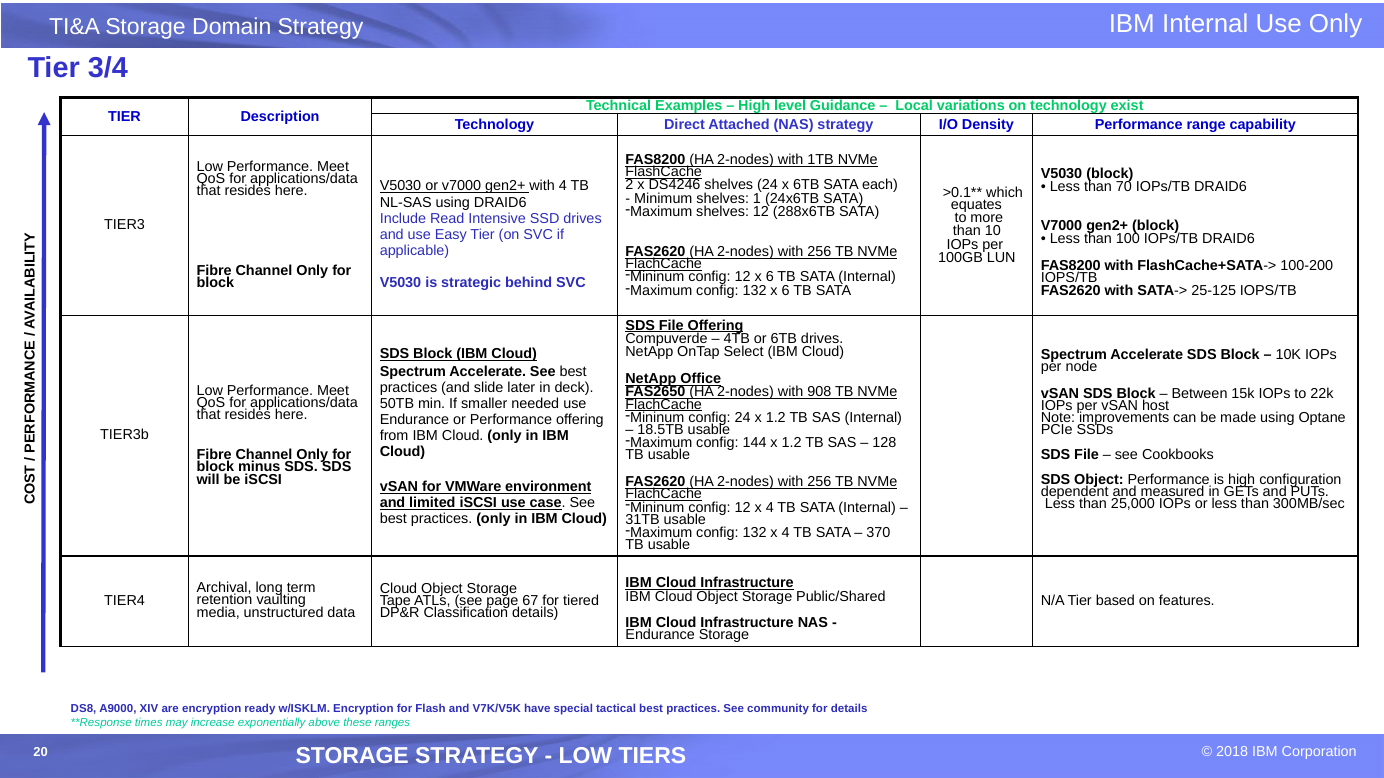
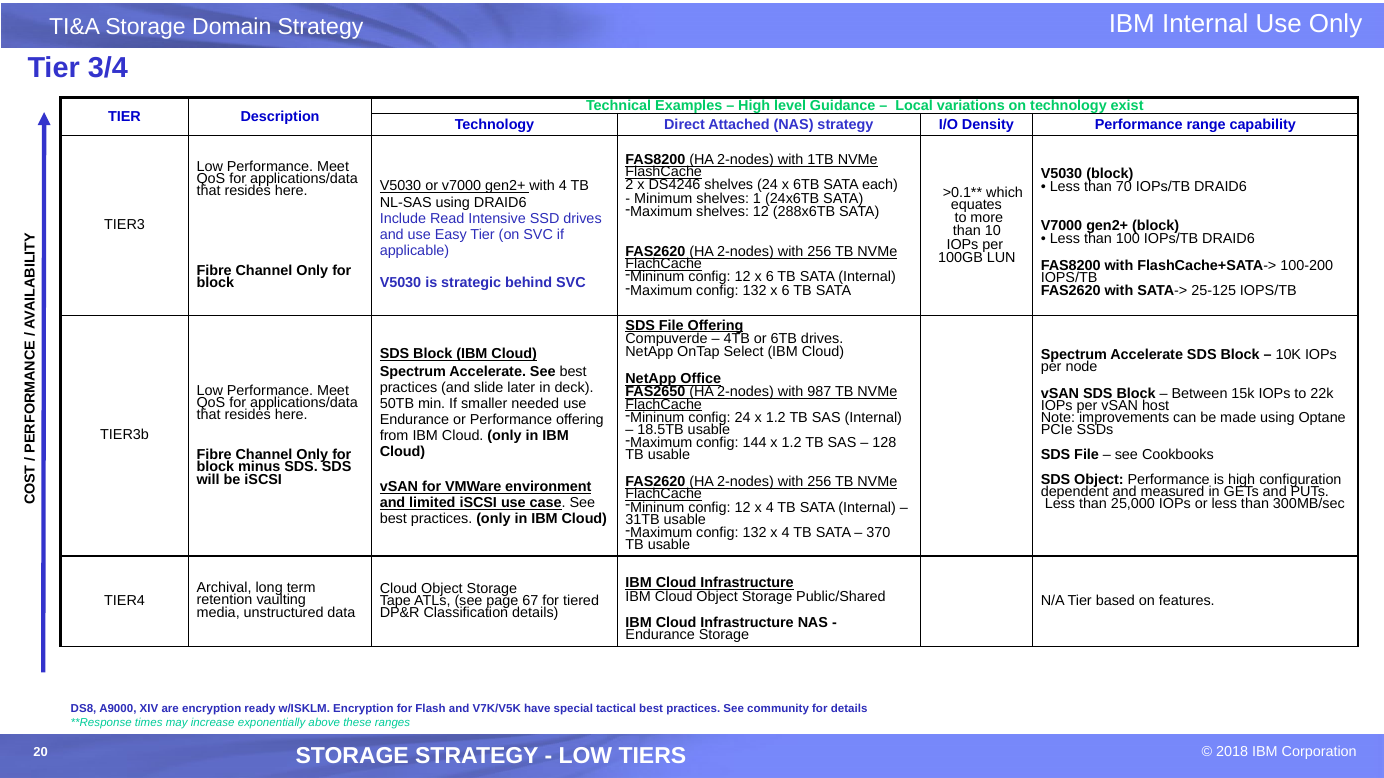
908: 908 -> 987
